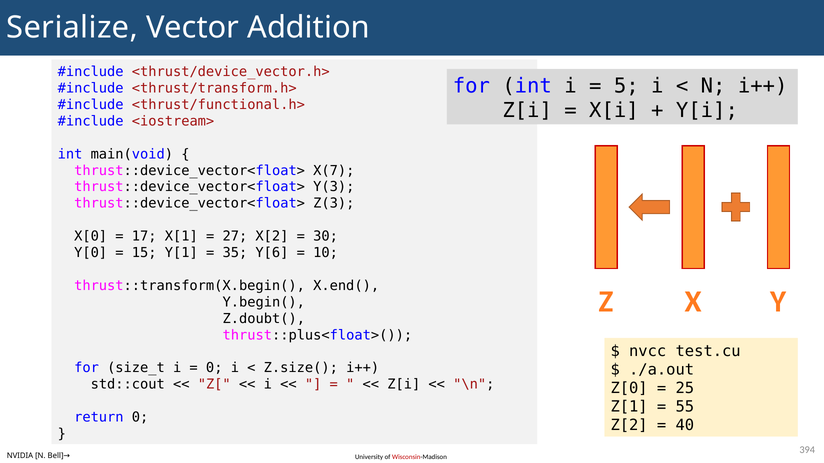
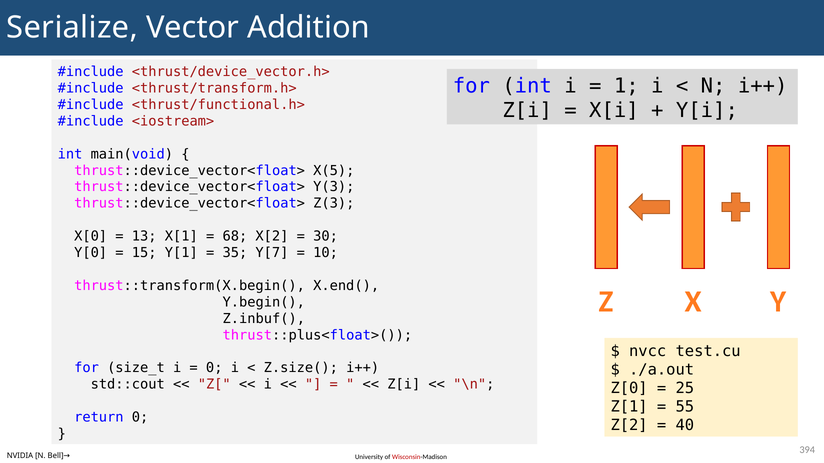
5: 5 -> 1
X(7: X(7 -> X(5
17: 17 -> 13
27: 27 -> 68
Y[6: Y[6 -> Y[7
Z.doubt(: Z.doubt( -> Z.inbuf(
